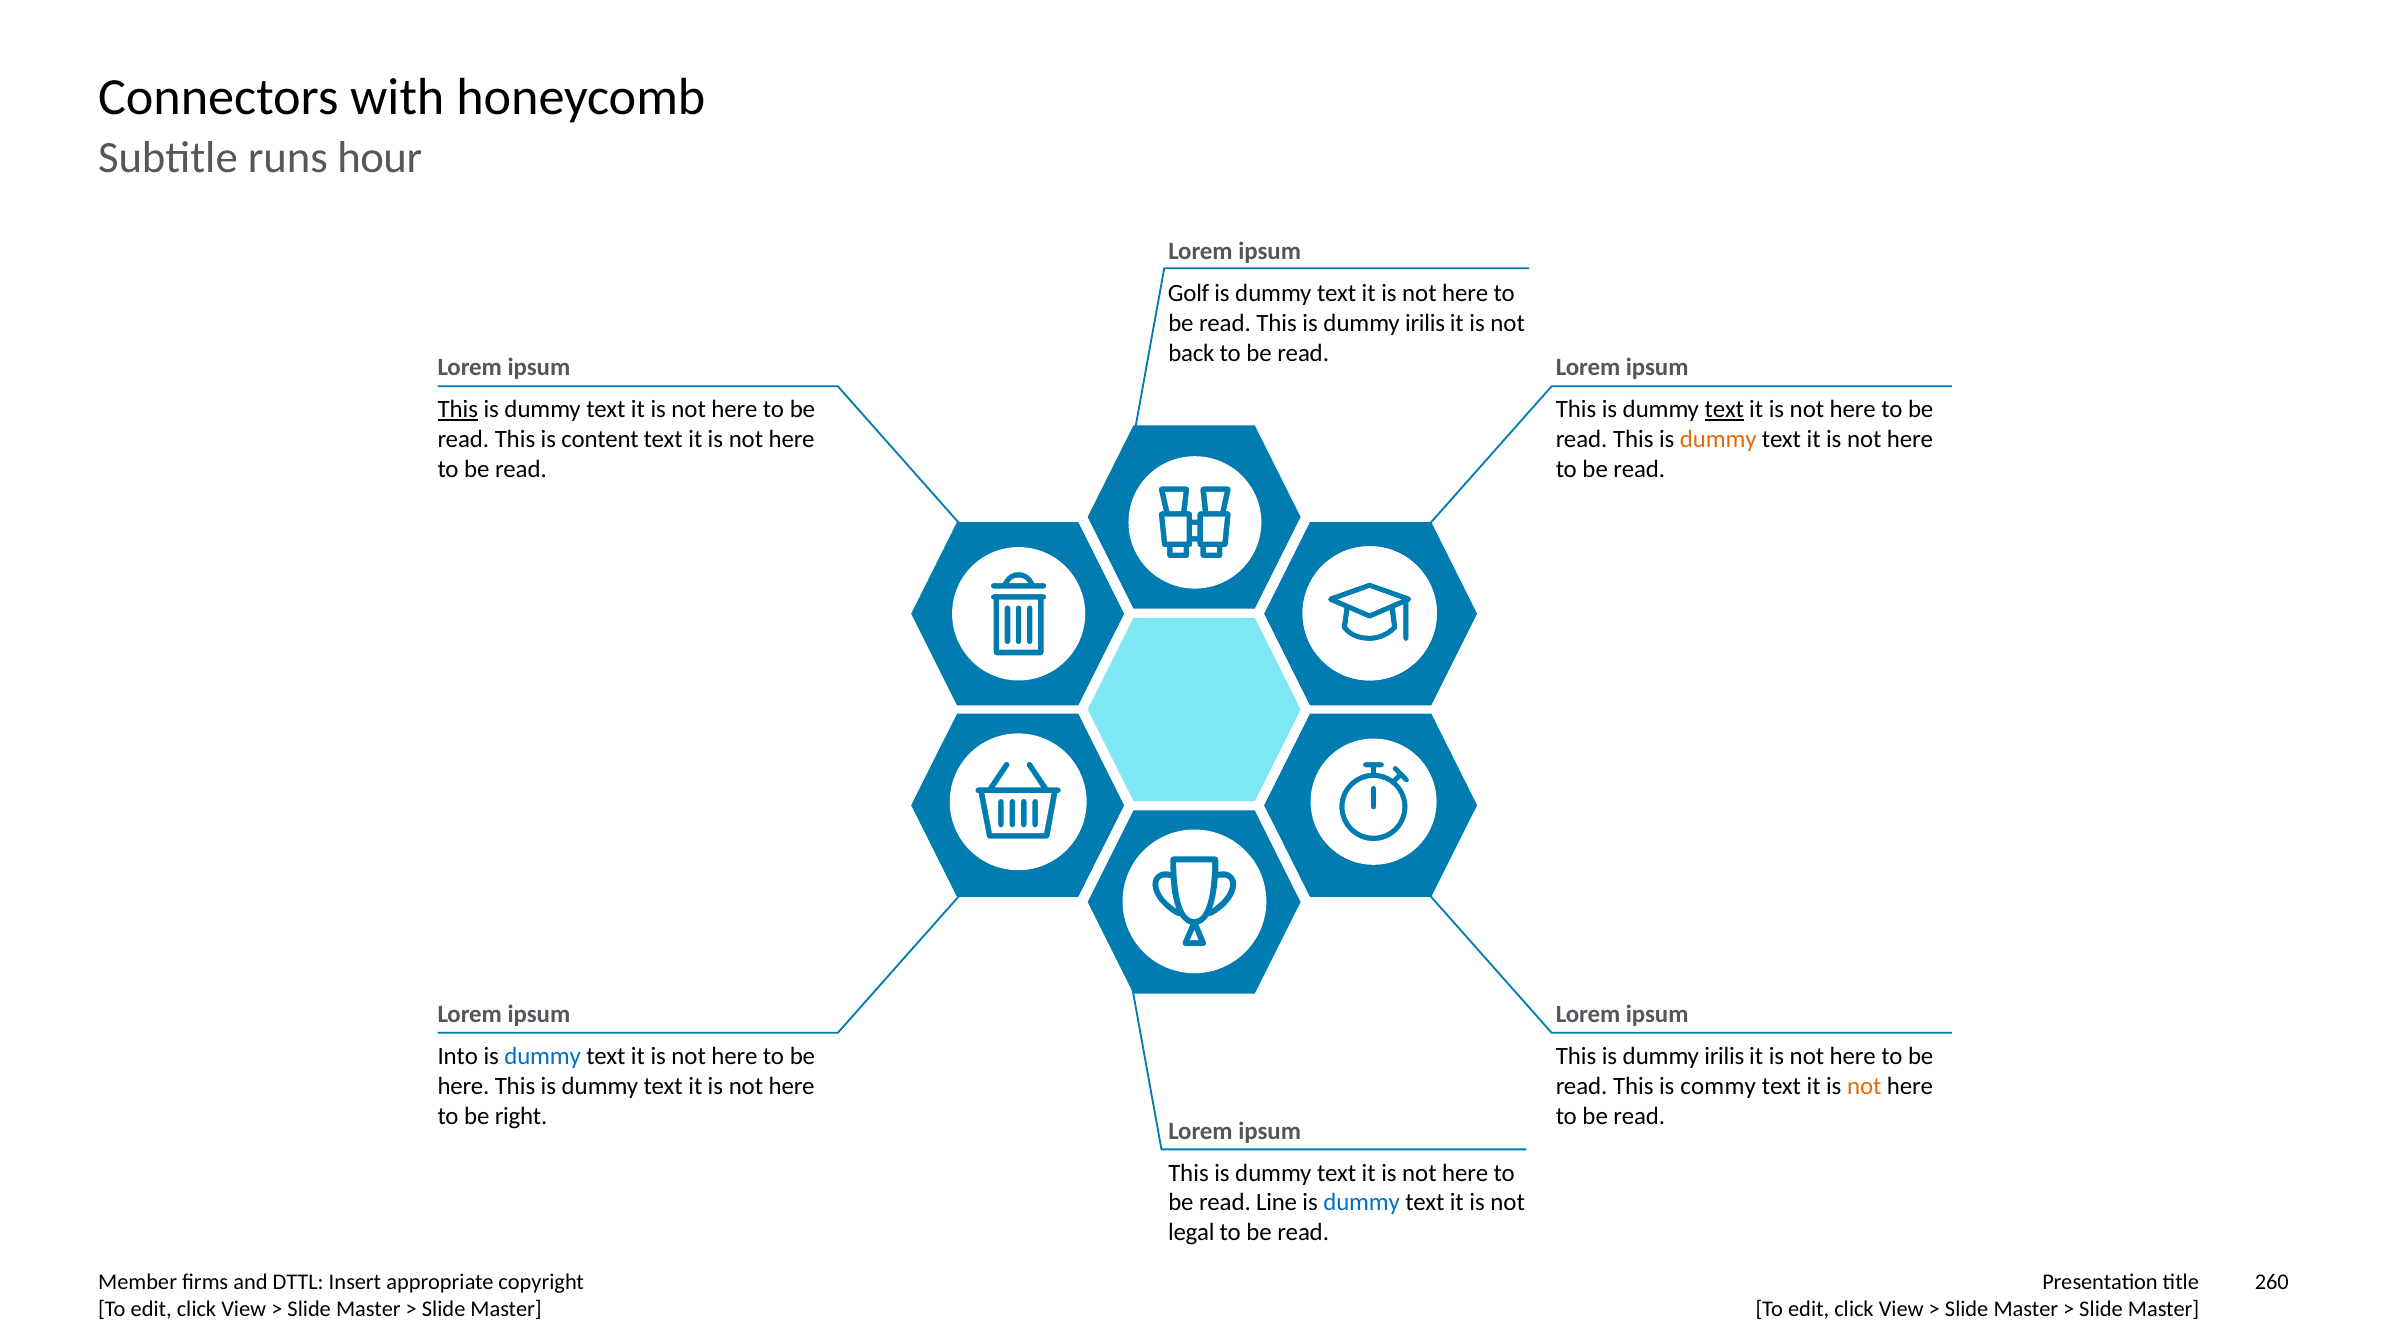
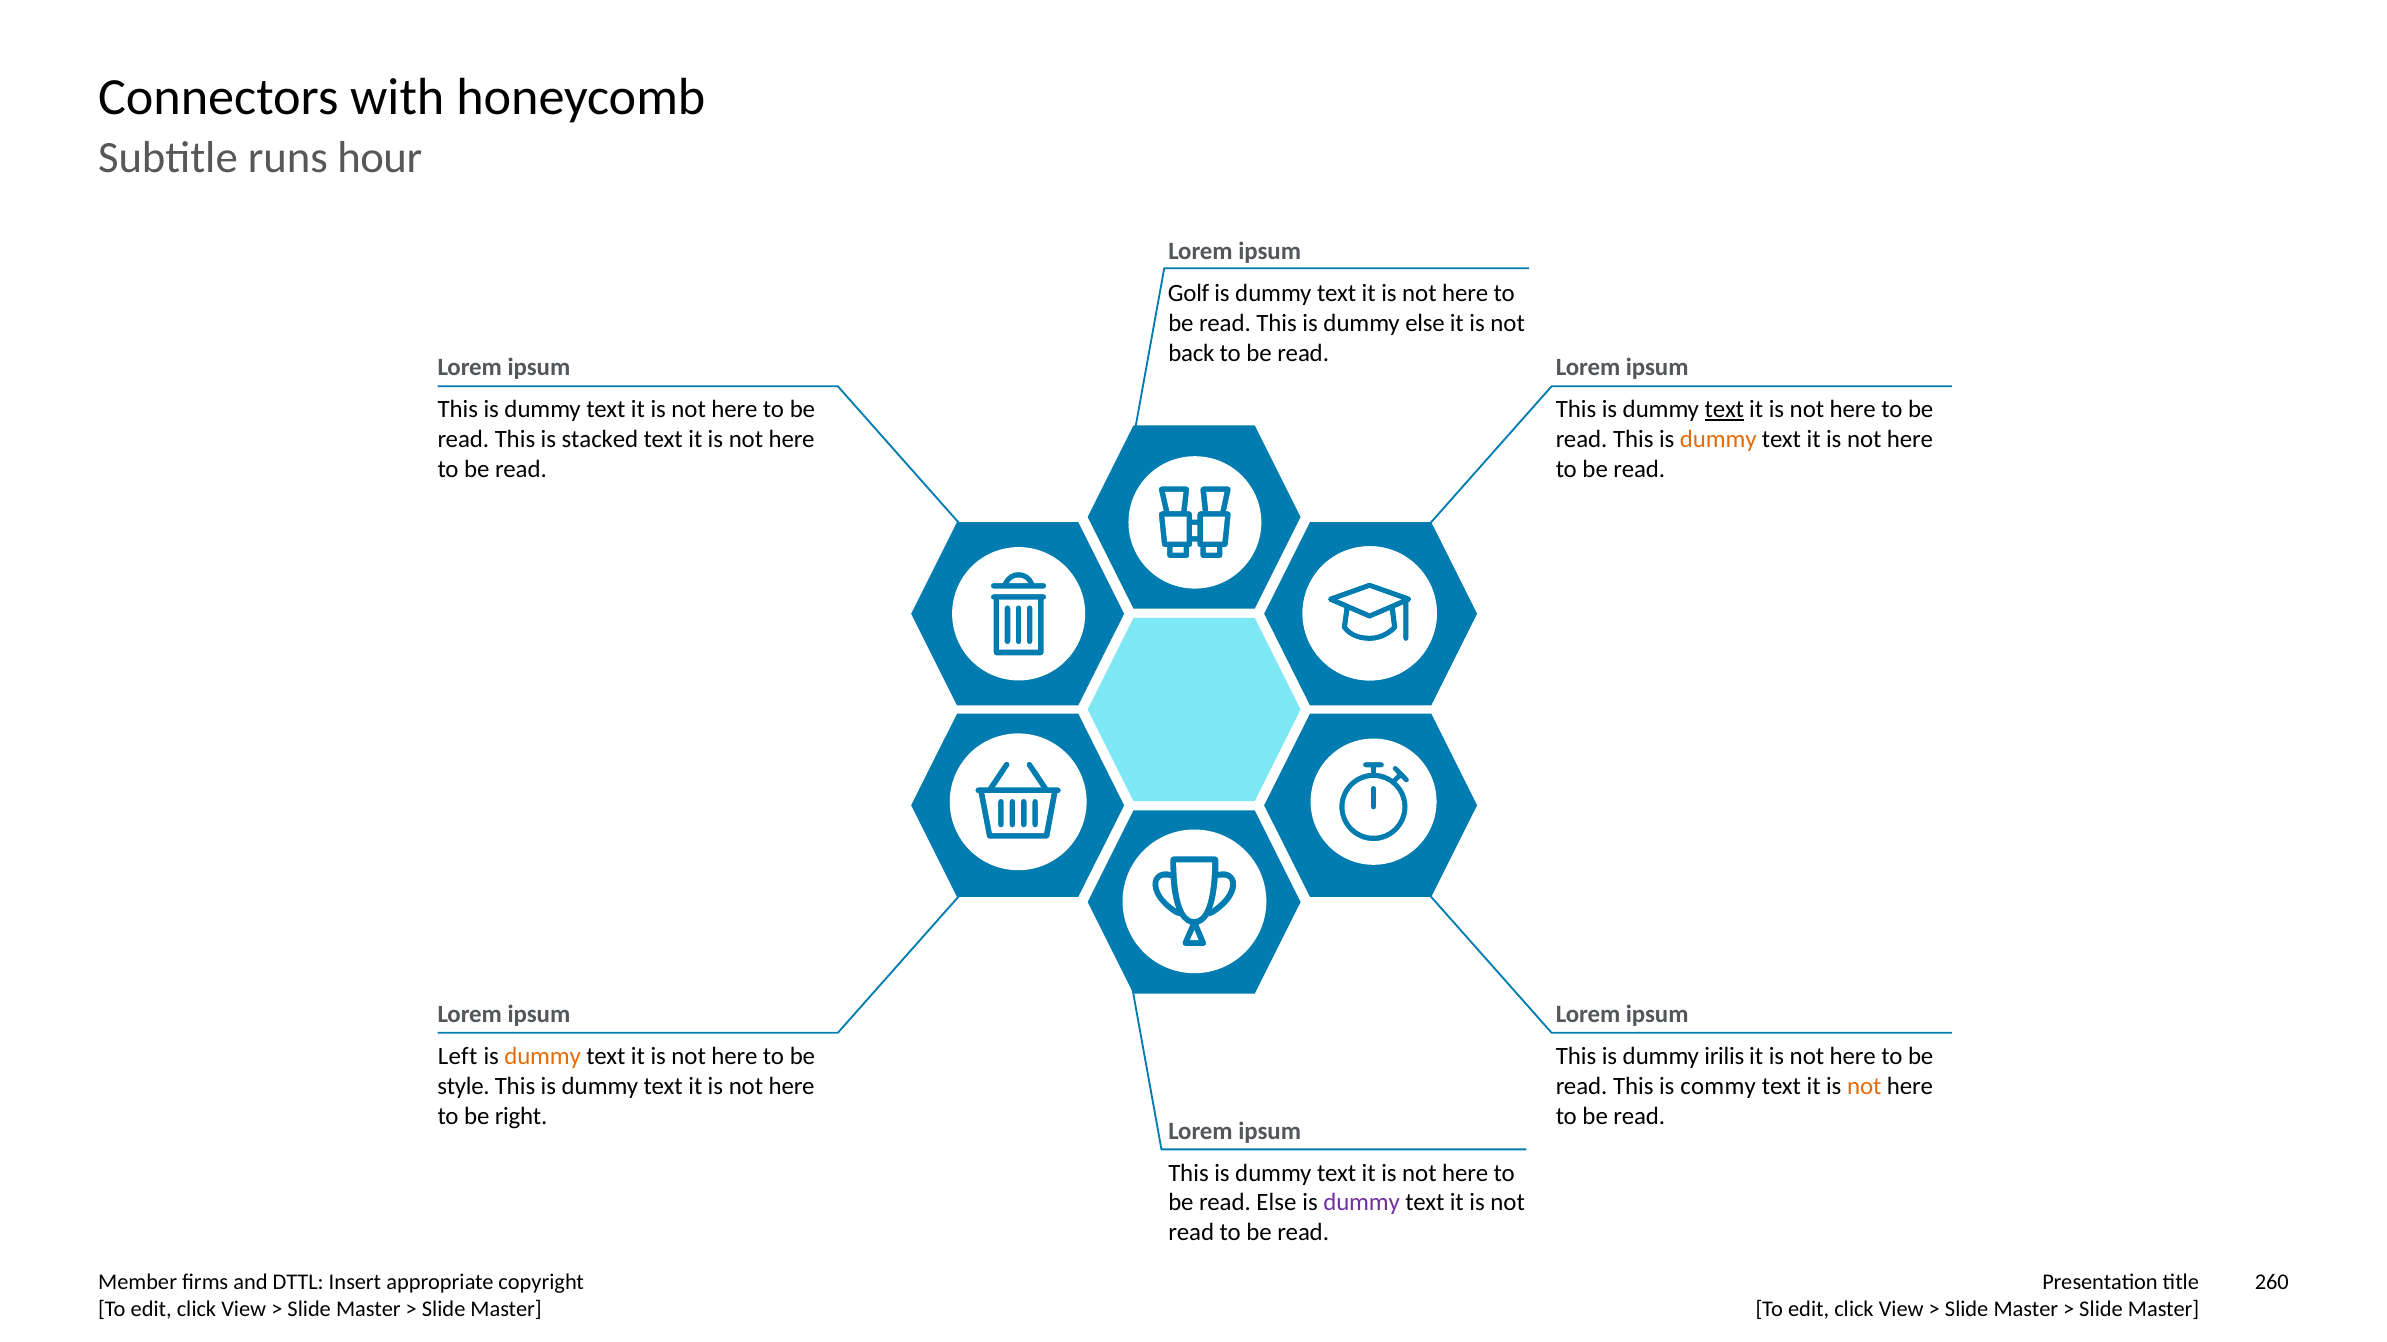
irilis at (1425, 323): irilis -> else
This at (458, 409) underline: present -> none
content: content -> stacked
Into: Into -> Left
dummy at (543, 1057) colour: blue -> orange
here at (463, 1087): here -> style
read Line: Line -> Else
dummy at (1362, 1203) colour: blue -> purple
legal at (1191, 1233): legal -> read
